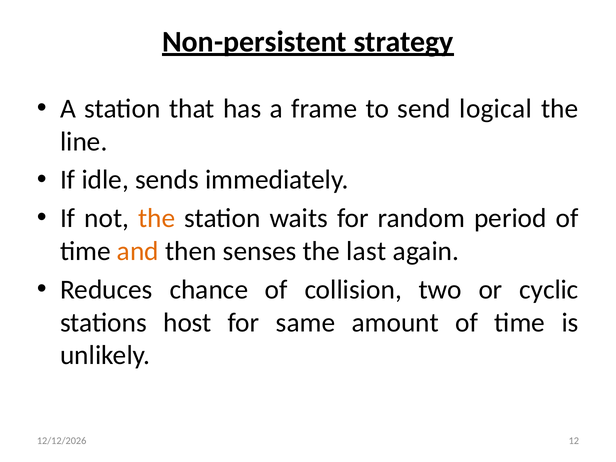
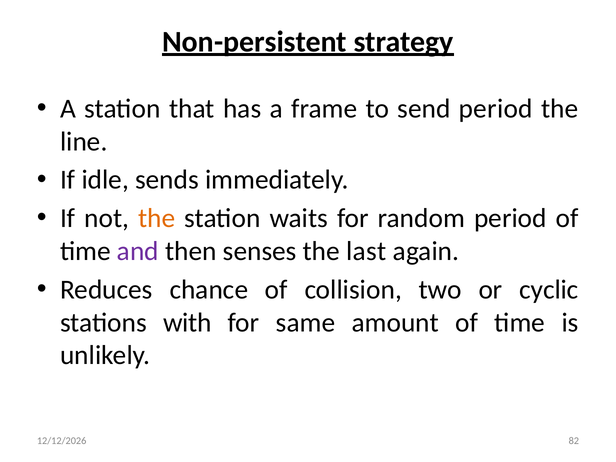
send logical: logical -> period
and colour: orange -> purple
host: host -> with
12: 12 -> 82
